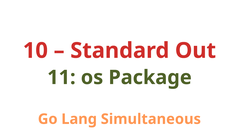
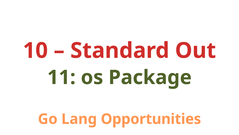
Simultaneous: Simultaneous -> Opportunities
